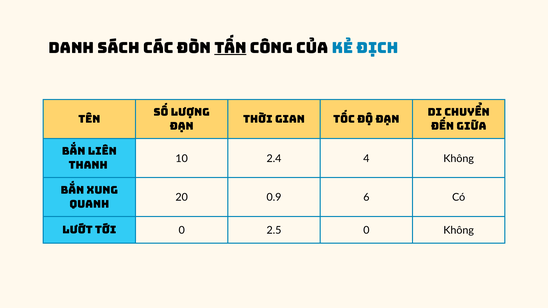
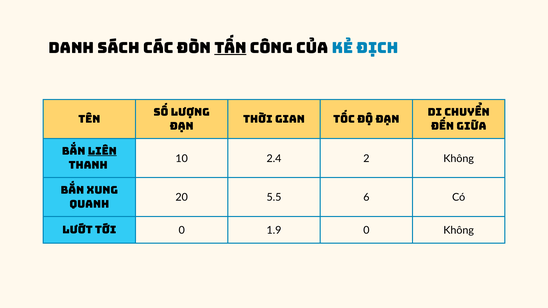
liên underline: none -> present
4: 4 -> 2
0.9: 0.9 -> 5.5
2.5: 2.5 -> 1.9
